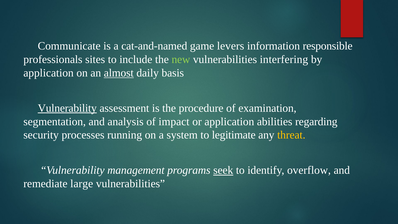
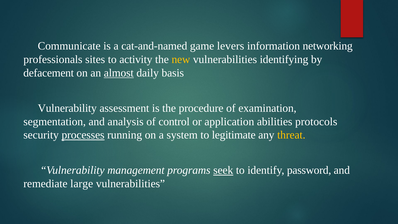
responsible: responsible -> networking
include: include -> activity
new colour: light green -> yellow
interfering: interfering -> identifying
application at (49, 73): application -> defacement
Vulnerability at (67, 108) underline: present -> none
impact: impact -> control
regarding: regarding -> protocols
processes underline: none -> present
overflow: overflow -> password
